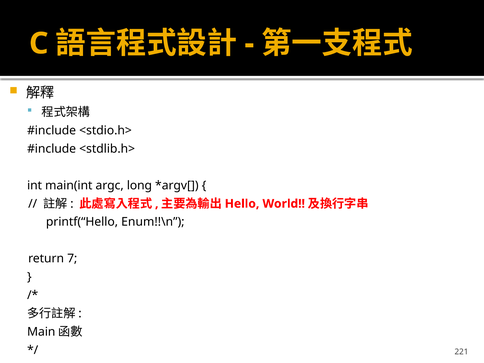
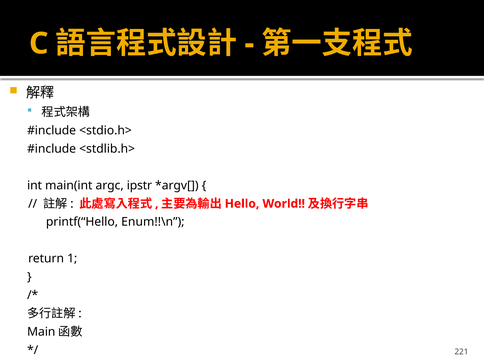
long: long -> ipstr
7: 7 -> 1
